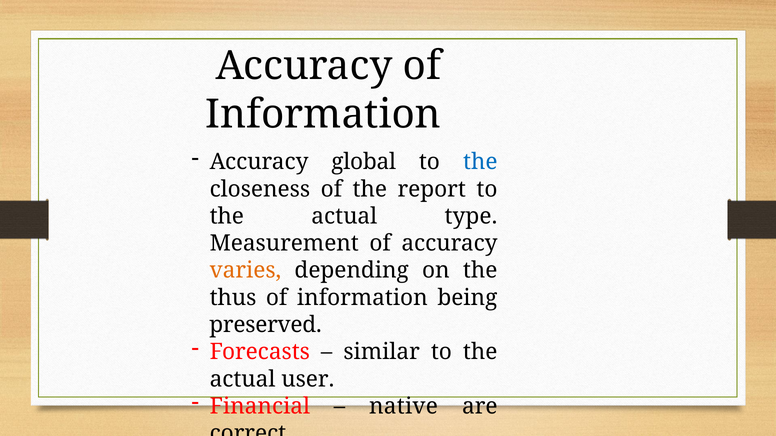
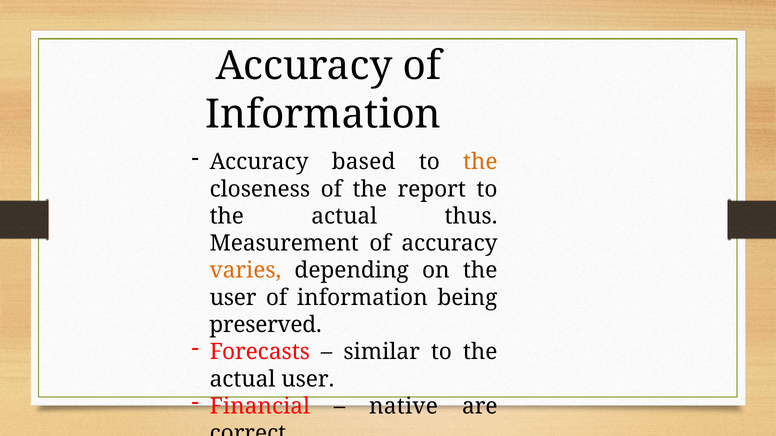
global: global -> based
the at (480, 162) colour: blue -> orange
type: type -> thus
thus at (233, 298): thus -> user
